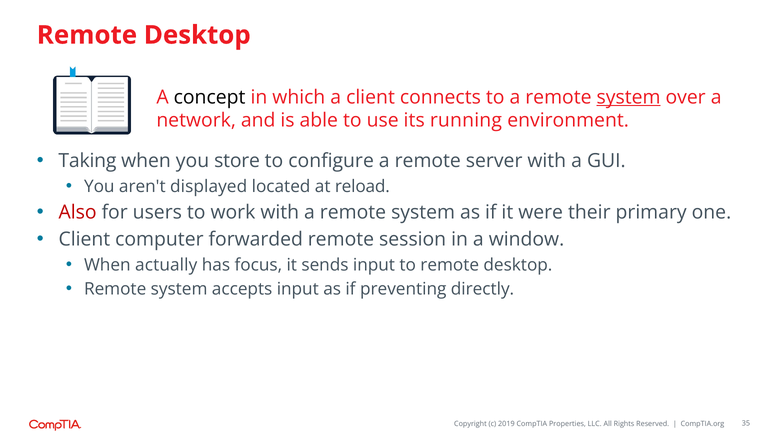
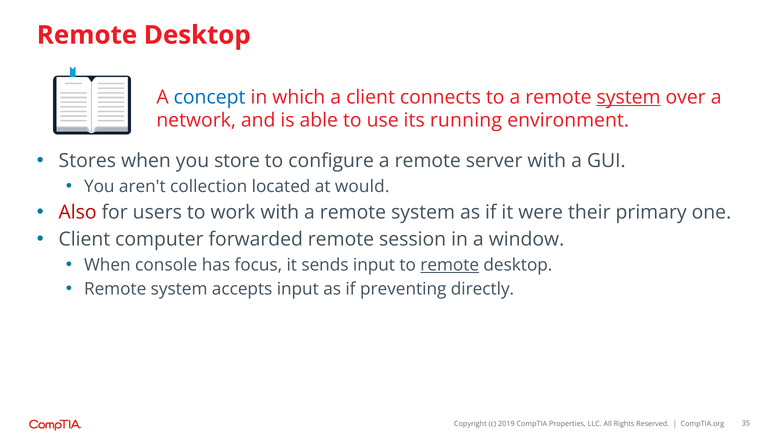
concept colour: black -> blue
Taking: Taking -> Stores
displayed: displayed -> collection
reload: reload -> would
actually: actually -> console
remote at (450, 265) underline: none -> present
